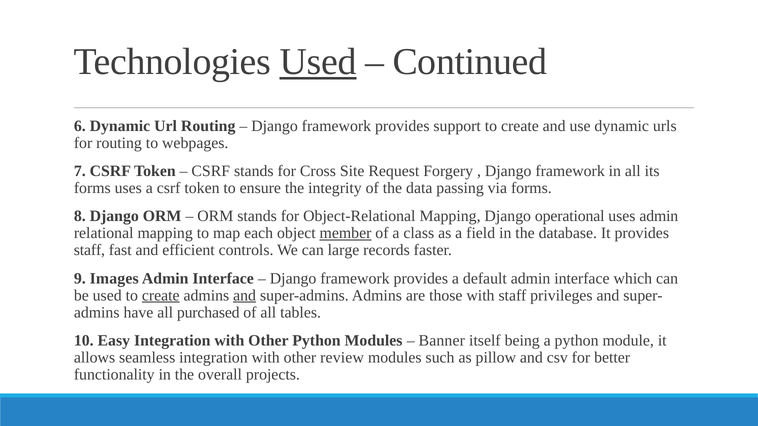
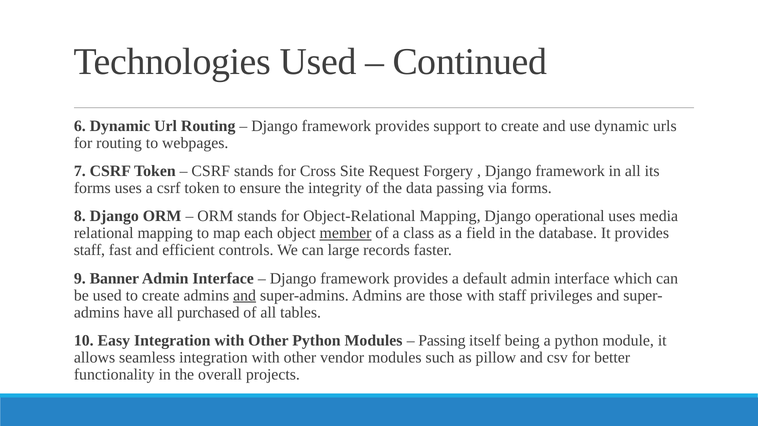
Used at (318, 62) underline: present -> none
uses admin: admin -> media
Images: Images -> Banner
create at (161, 296) underline: present -> none
Banner at (442, 341): Banner -> Passing
review: review -> vendor
